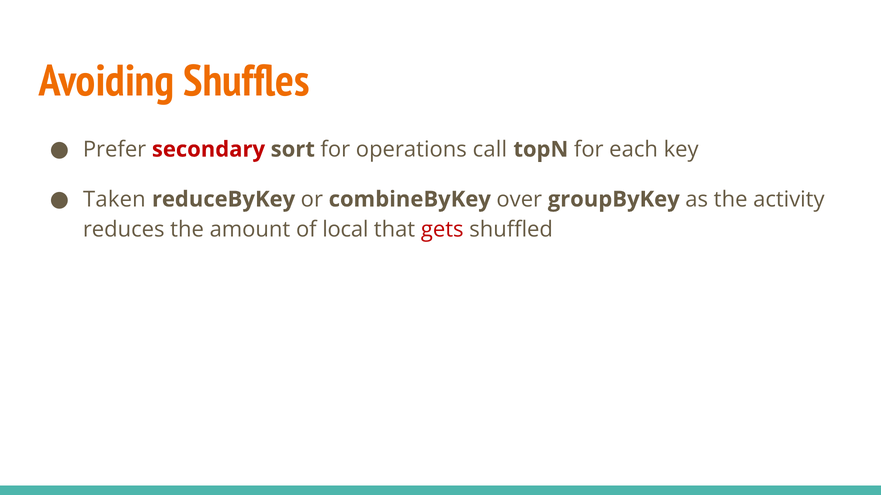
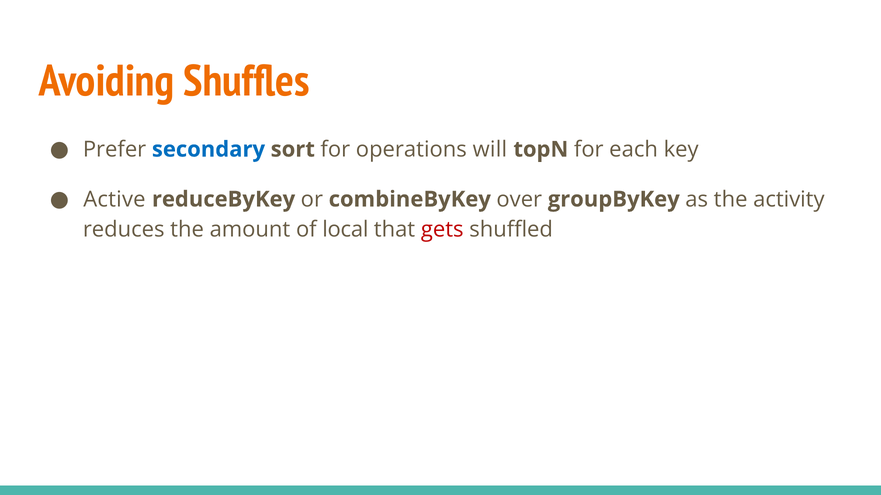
secondary colour: red -> blue
call: call -> will
Taken: Taken -> Active
